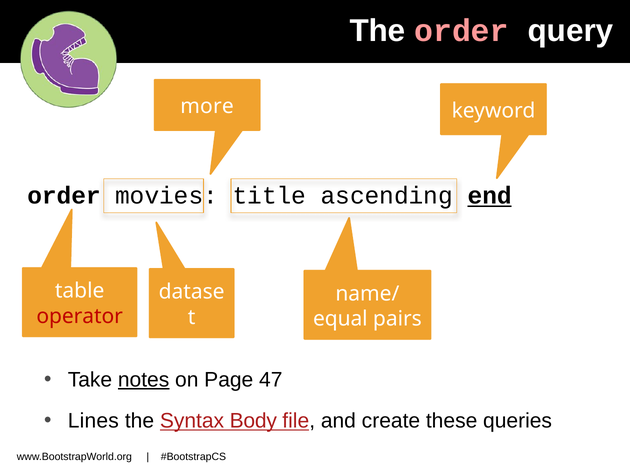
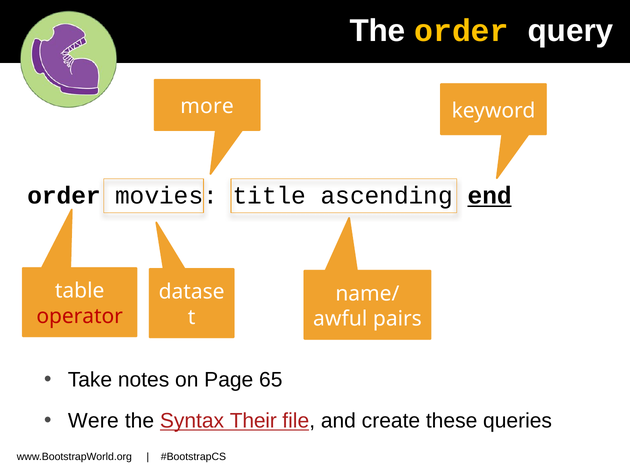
order at (461, 31) colour: pink -> yellow
equal: equal -> awful
notes underline: present -> none
47: 47 -> 65
Lines: Lines -> Were
Body: Body -> Their
